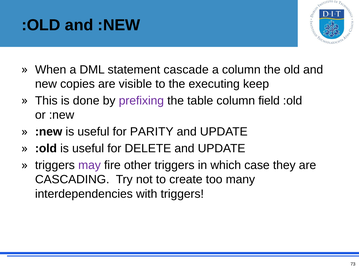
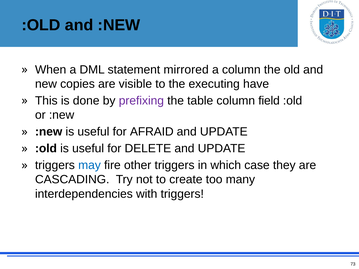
cascade: cascade -> mirrored
keep: keep -> have
PARITY: PARITY -> AFRAID
may colour: purple -> blue
